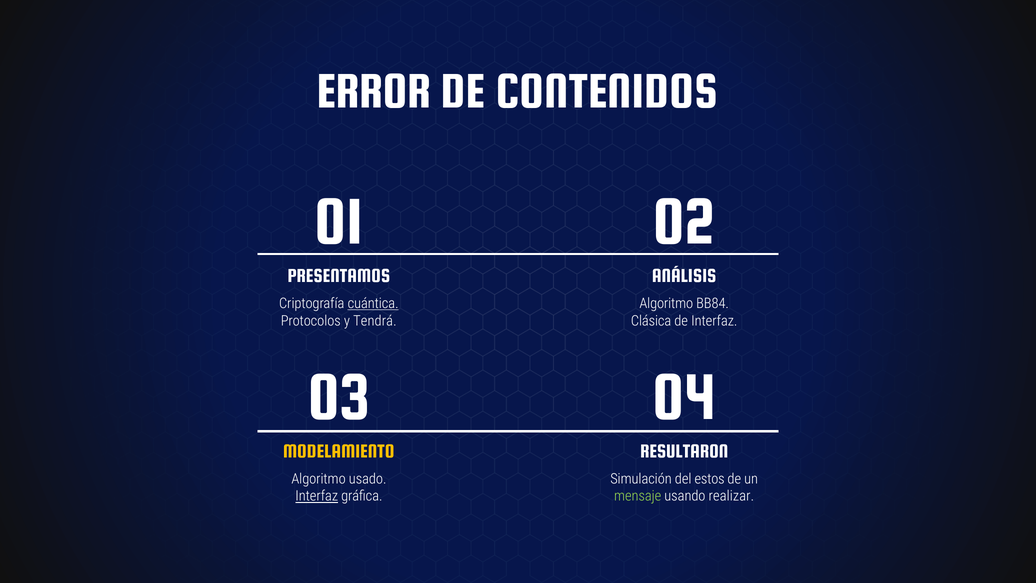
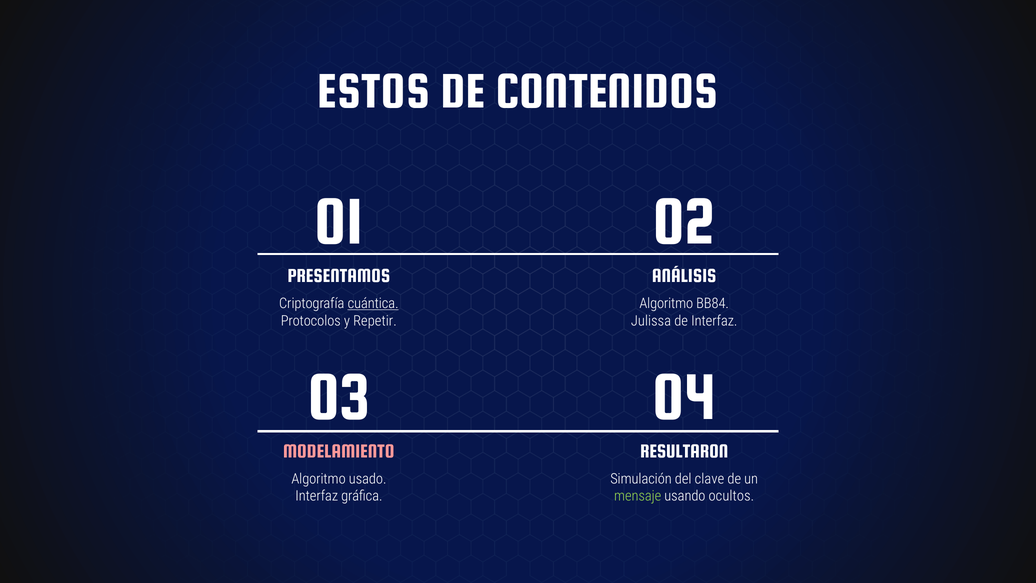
ERROR: ERROR -> ESTOS
Tendrá: Tendrá -> Repetir
Clásica: Clásica -> Julissa
MODELAMIENTO colour: yellow -> pink
estos: estos -> clave
Interfaz at (317, 496) underline: present -> none
realizar: realizar -> ocultos
